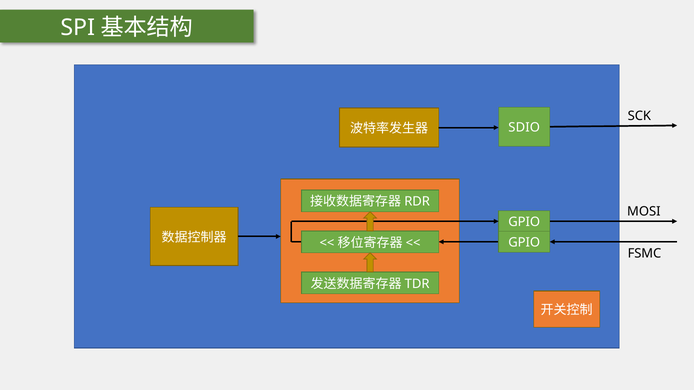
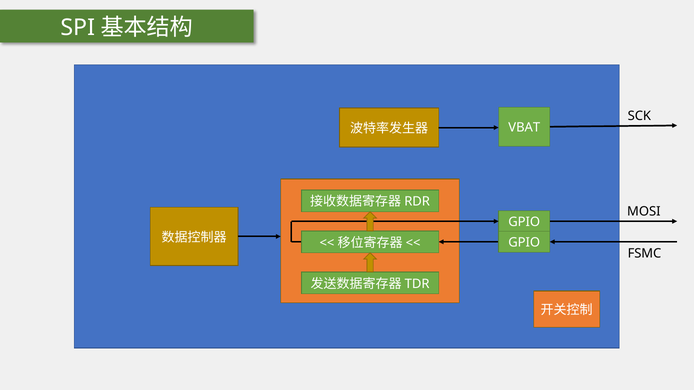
SDIO: SDIO -> VBAT
